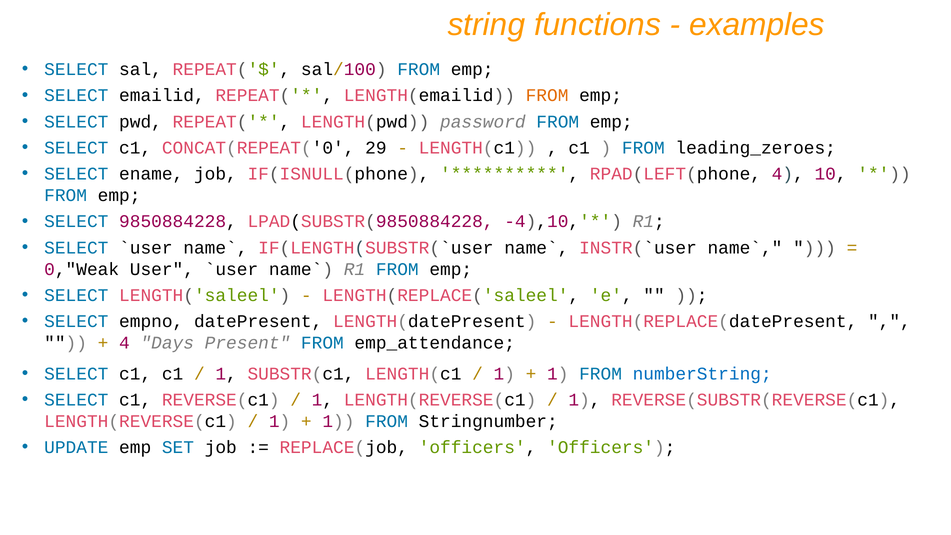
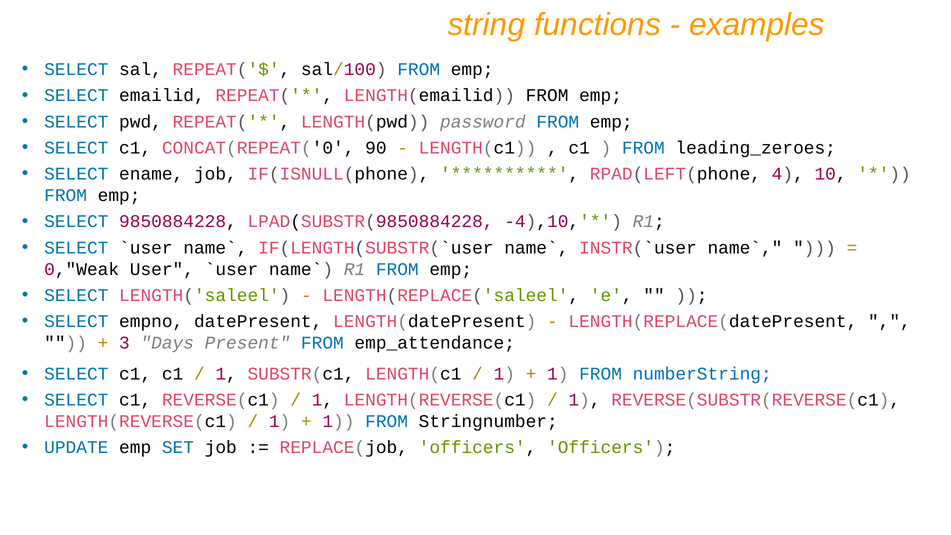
FROM at (547, 96) colour: orange -> black
29: 29 -> 90
4 at (124, 343): 4 -> 3
